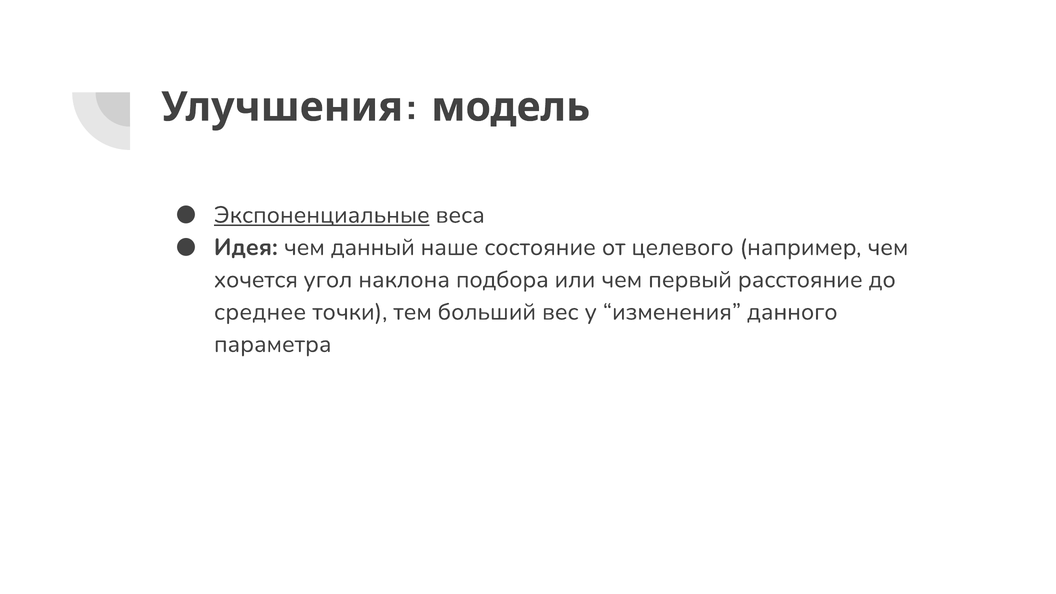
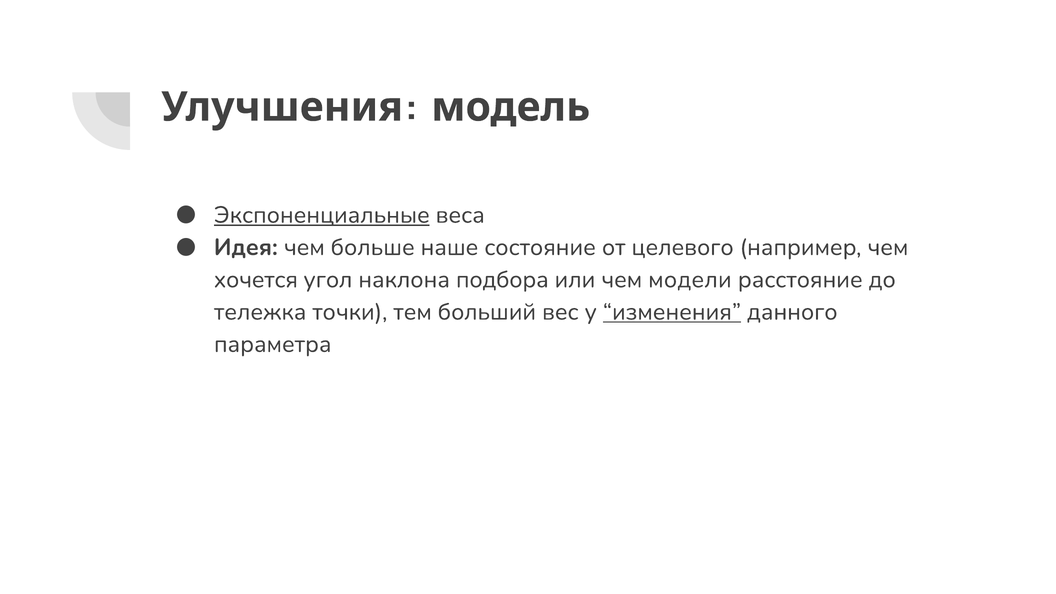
данный: данный -> больше
первый: первый -> модели
среднее: среднее -> тележка
изменения underline: none -> present
